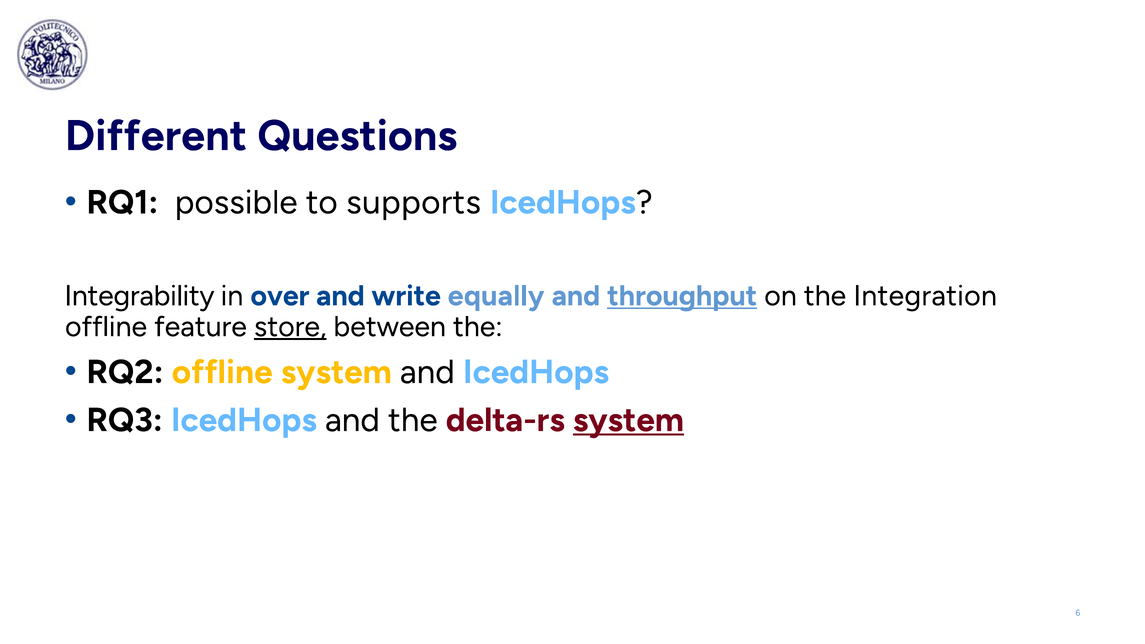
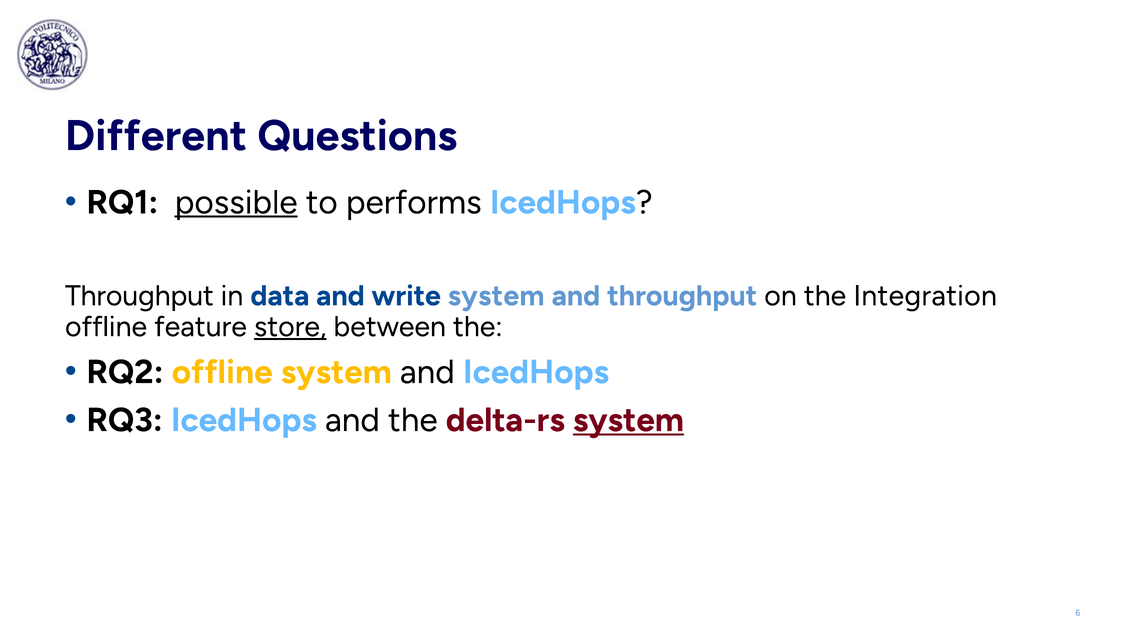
possible underline: none -> present
supports: supports -> performs
Integrability at (139, 296): Integrability -> Throughput
over: over -> data
write equally: equally -> system
throughput at (682, 296) underline: present -> none
